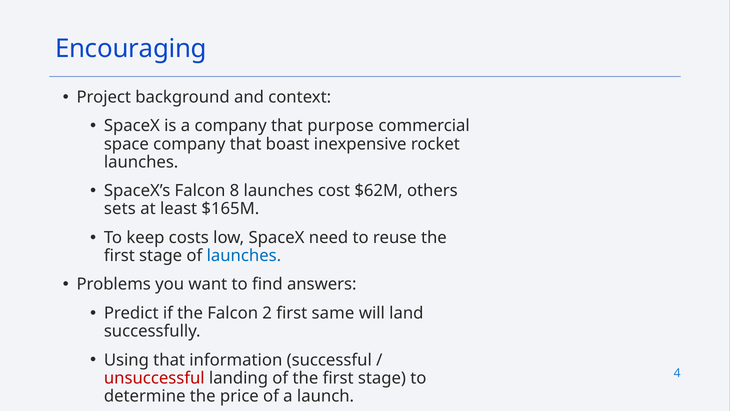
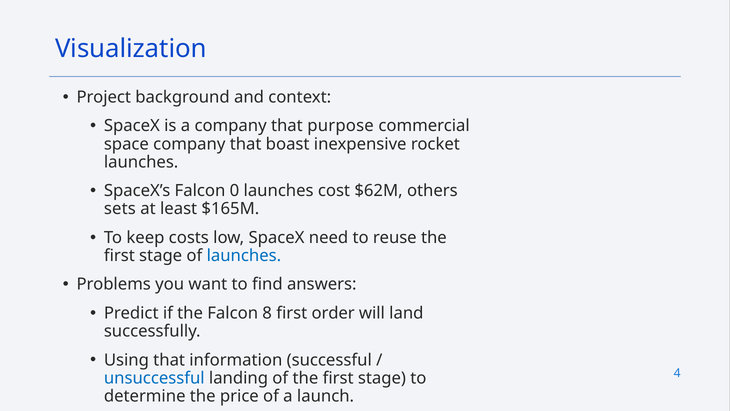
Encouraging: Encouraging -> Visualization
8: 8 -> 0
2: 2 -> 8
same: same -> order
unsuccessful colour: red -> blue
